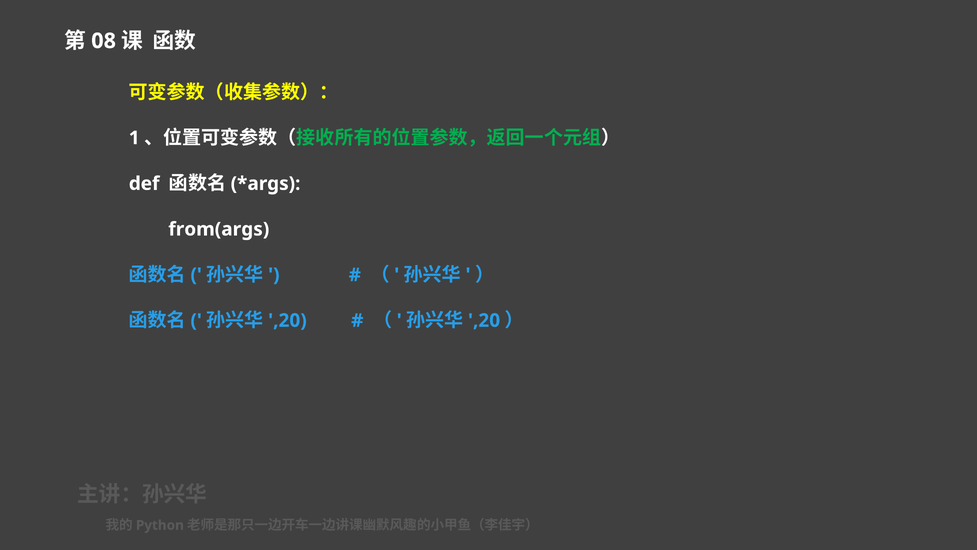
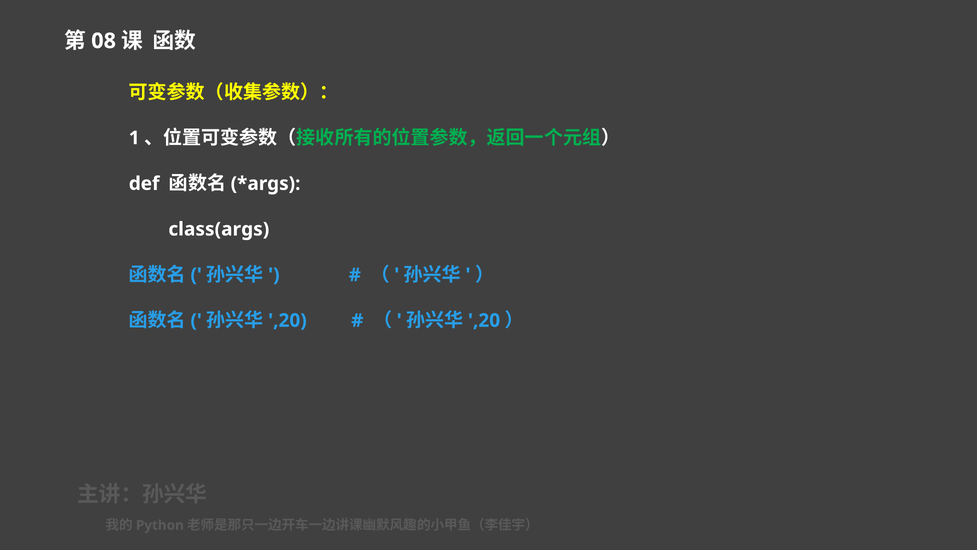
from(args: from(args -> class(args
